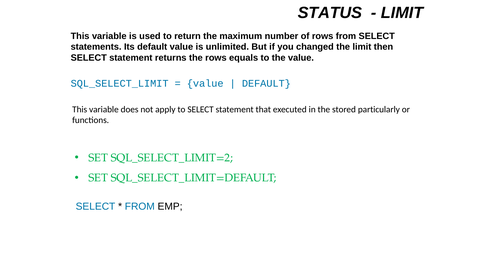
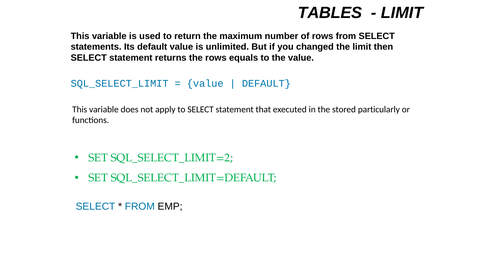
STATUS: STATUS -> TABLES
